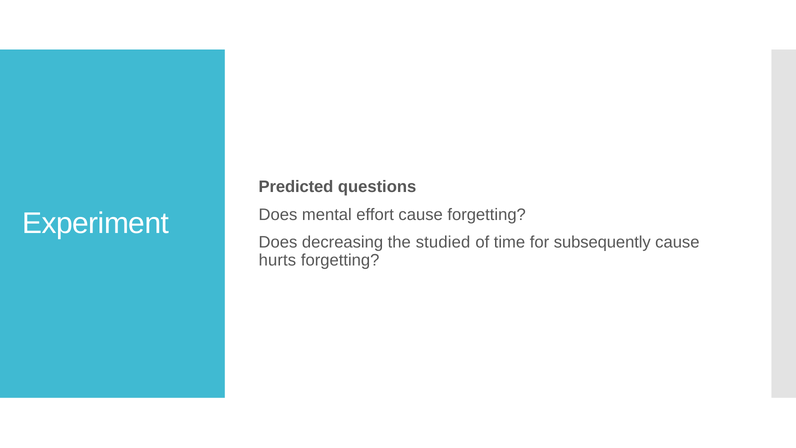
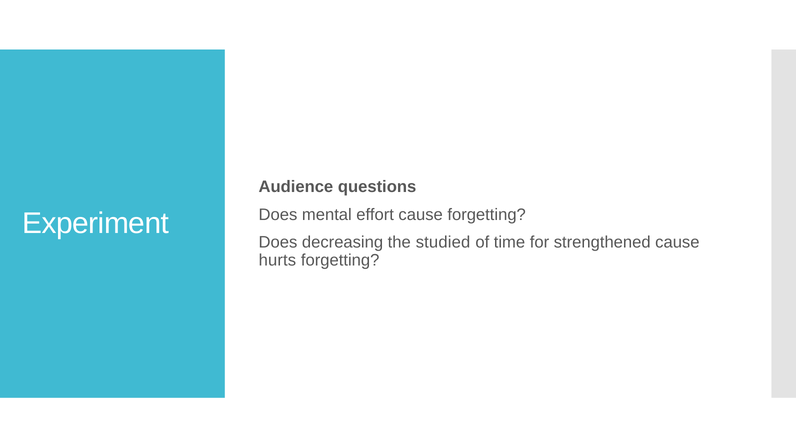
Predicted: Predicted -> Audience
subsequently: subsequently -> strengthened
